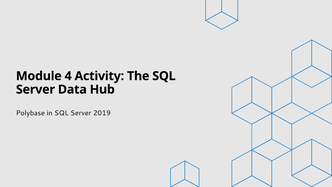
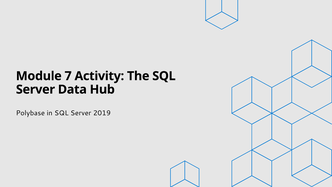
4: 4 -> 7
